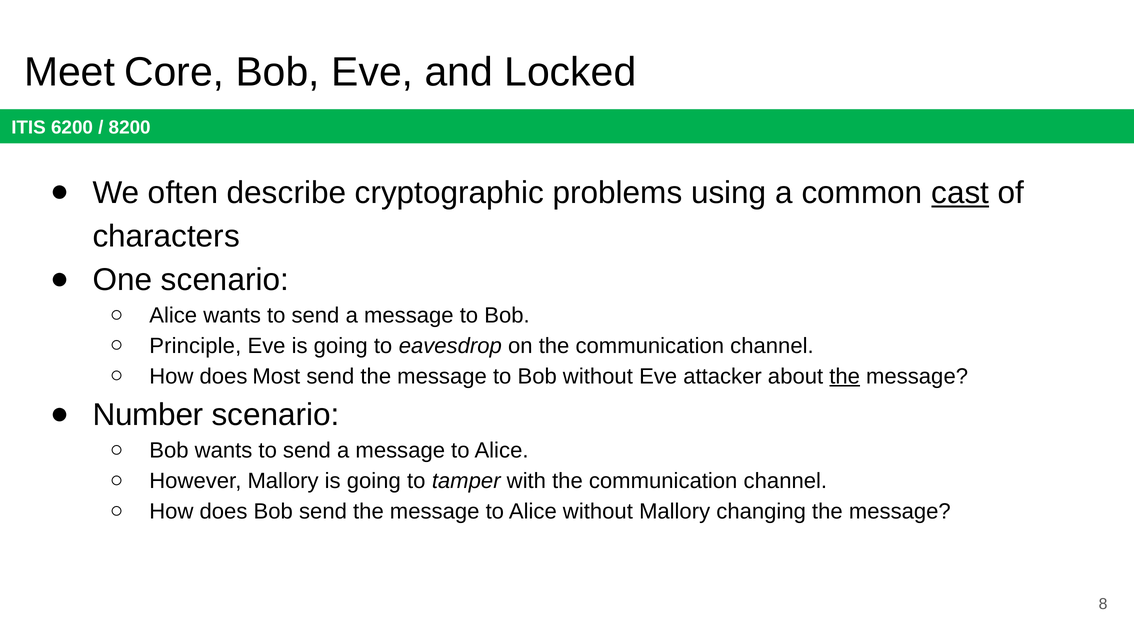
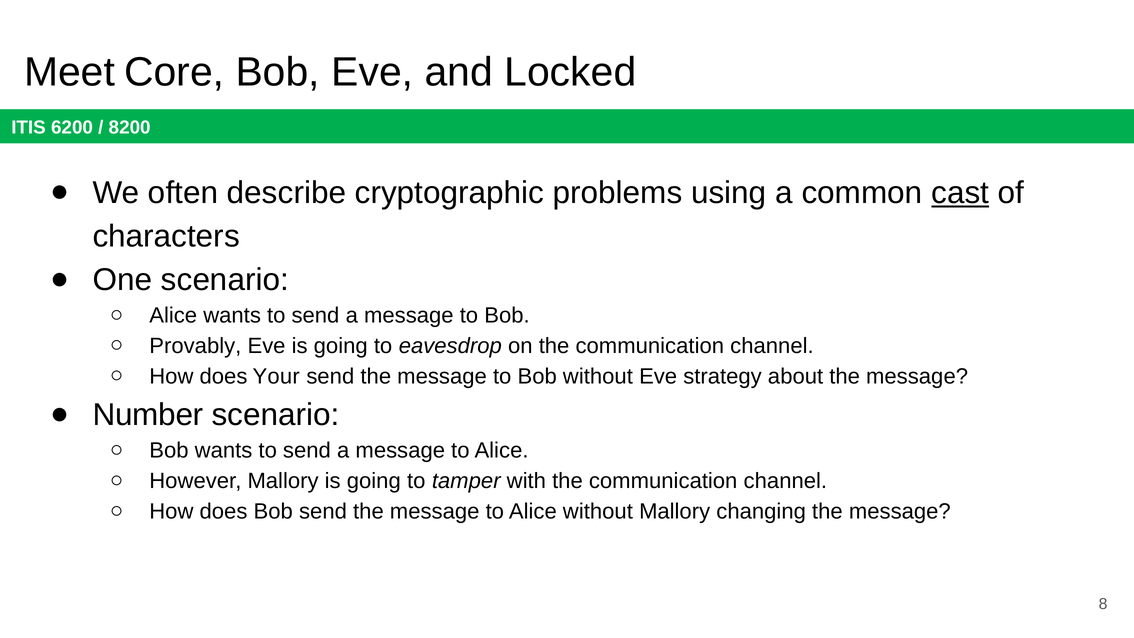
Principle: Principle -> Provably
Most: Most -> Your
attacker: attacker -> strategy
the at (845, 376) underline: present -> none
